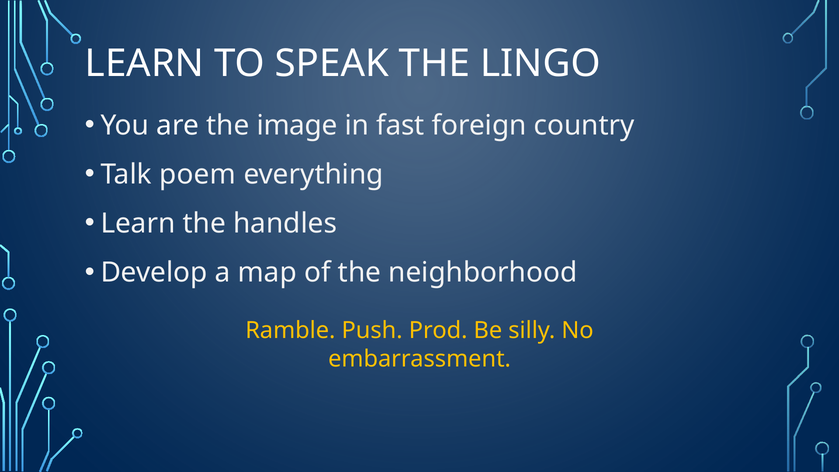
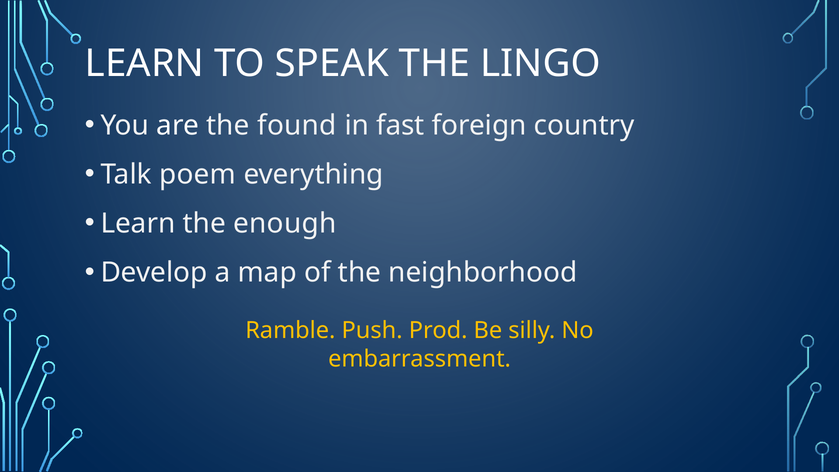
image: image -> found
handles: handles -> enough
